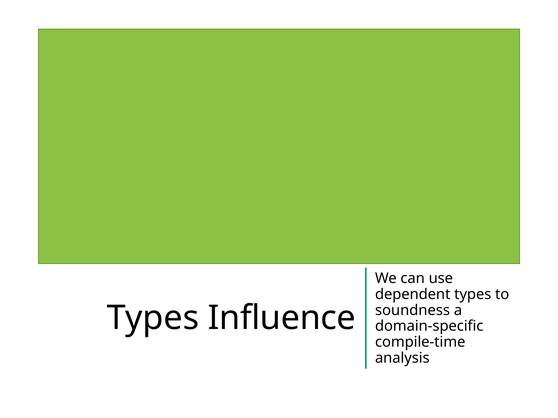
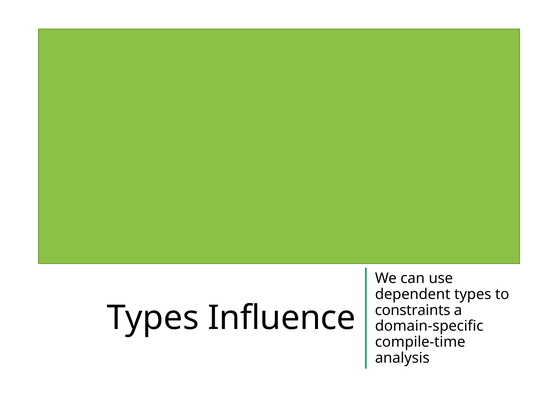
soundness: soundness -> constraints
